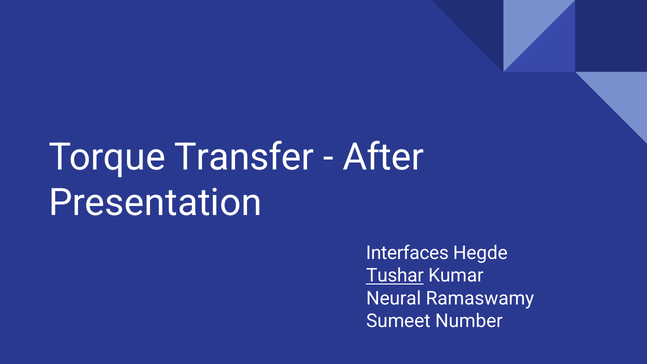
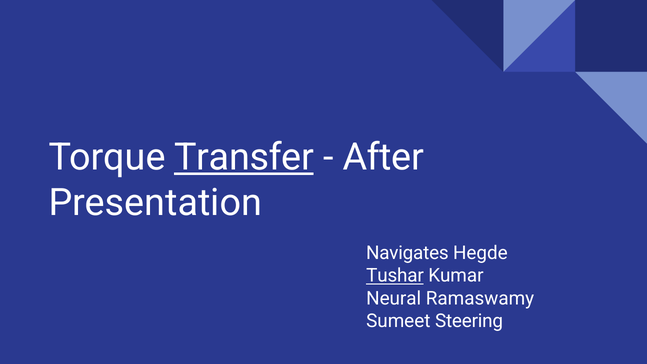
Transfer underline: none -> present
Interfaces: Interfaces -> Navigates
Number: Number -> Steering
